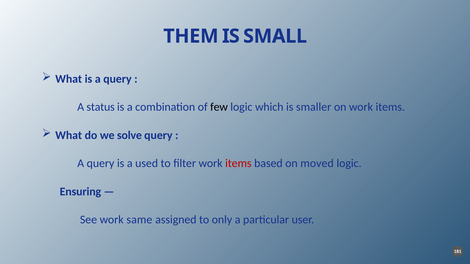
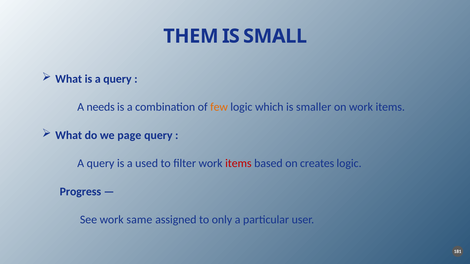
status: status -> needs
few colour: black -> orange
solve: solve -> page
moved: moved -> creates
Ensuring: Ensuring -> Progress
